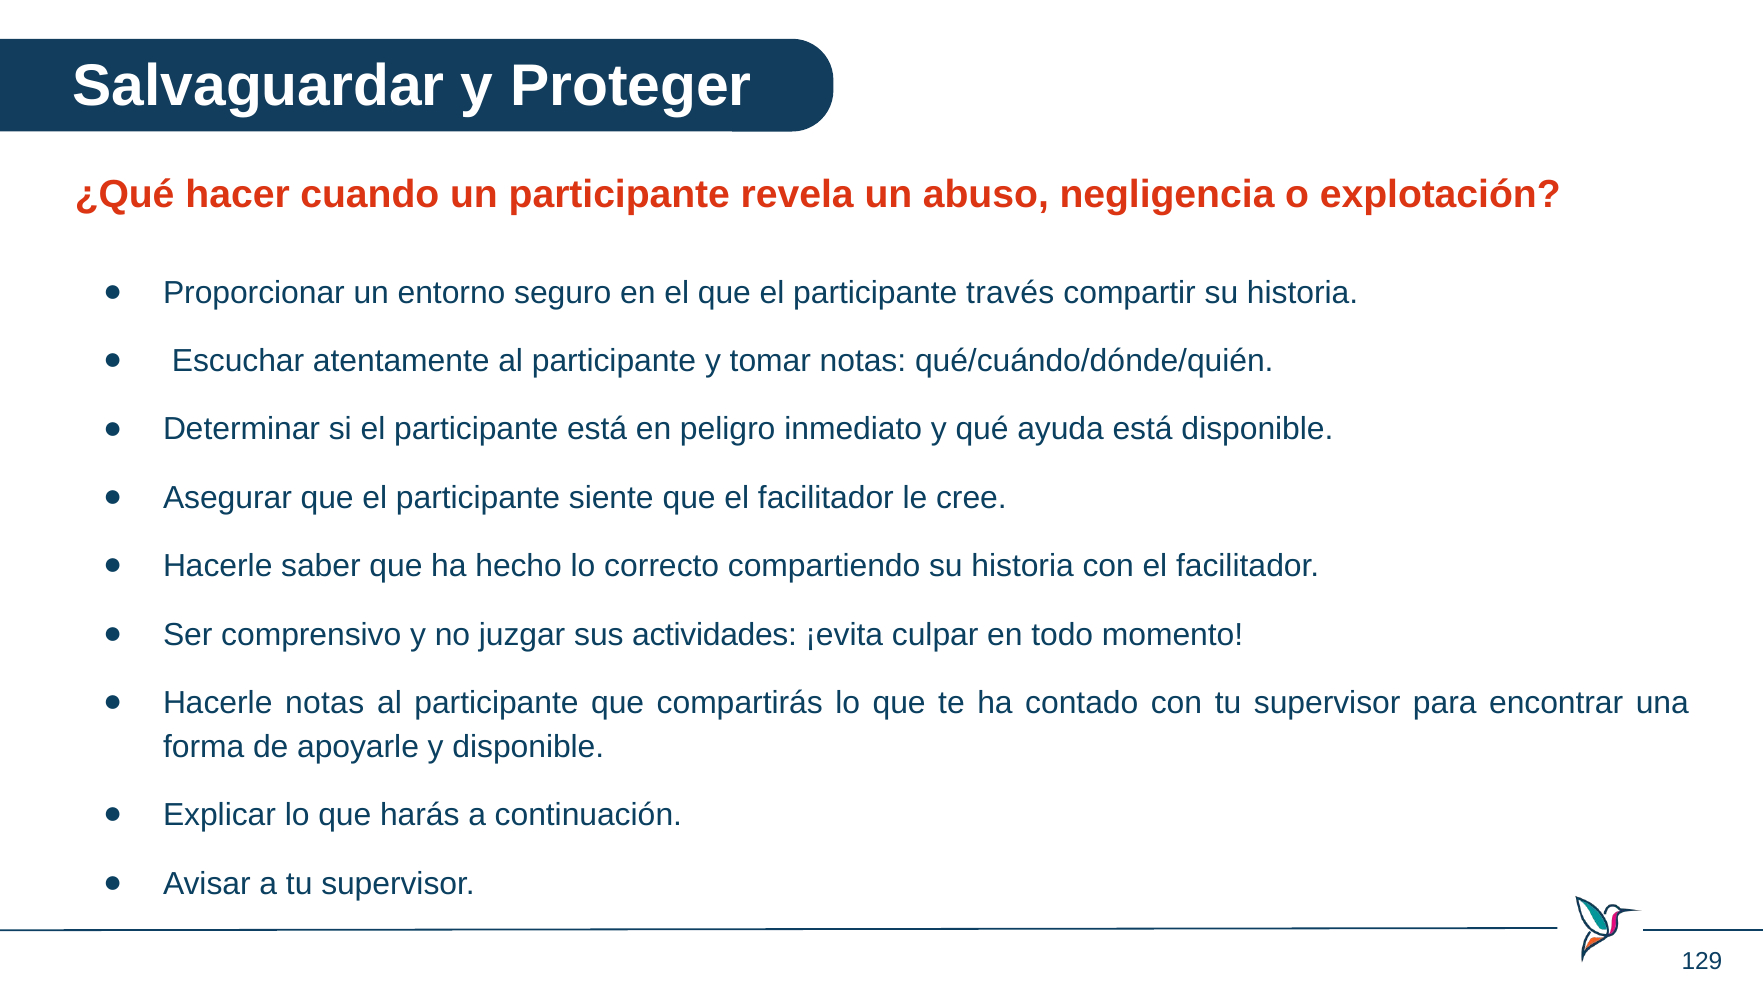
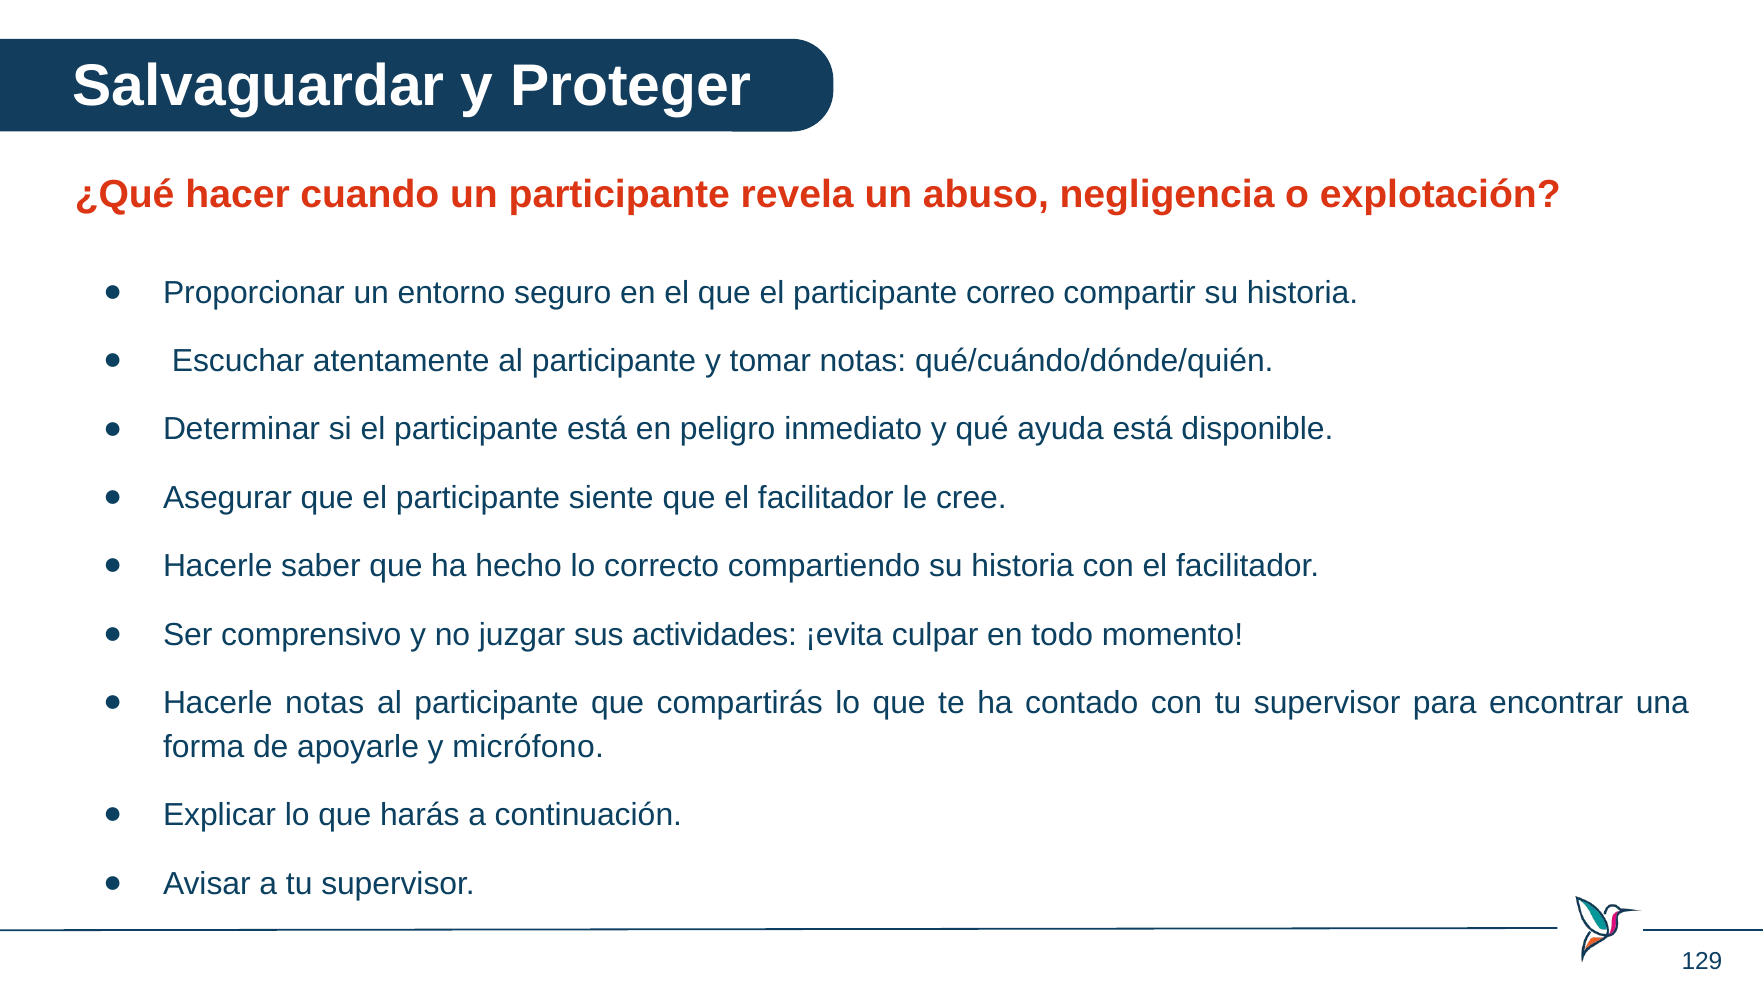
través: través -> correo
y disponible: disponible -> micrófono
